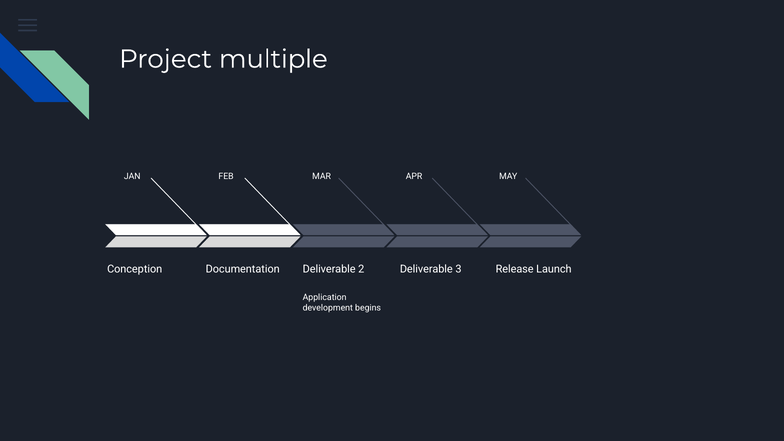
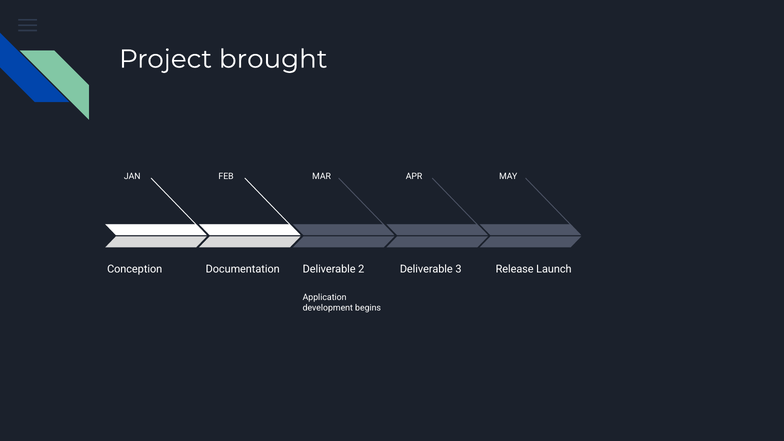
multiple: multiple -> brought
